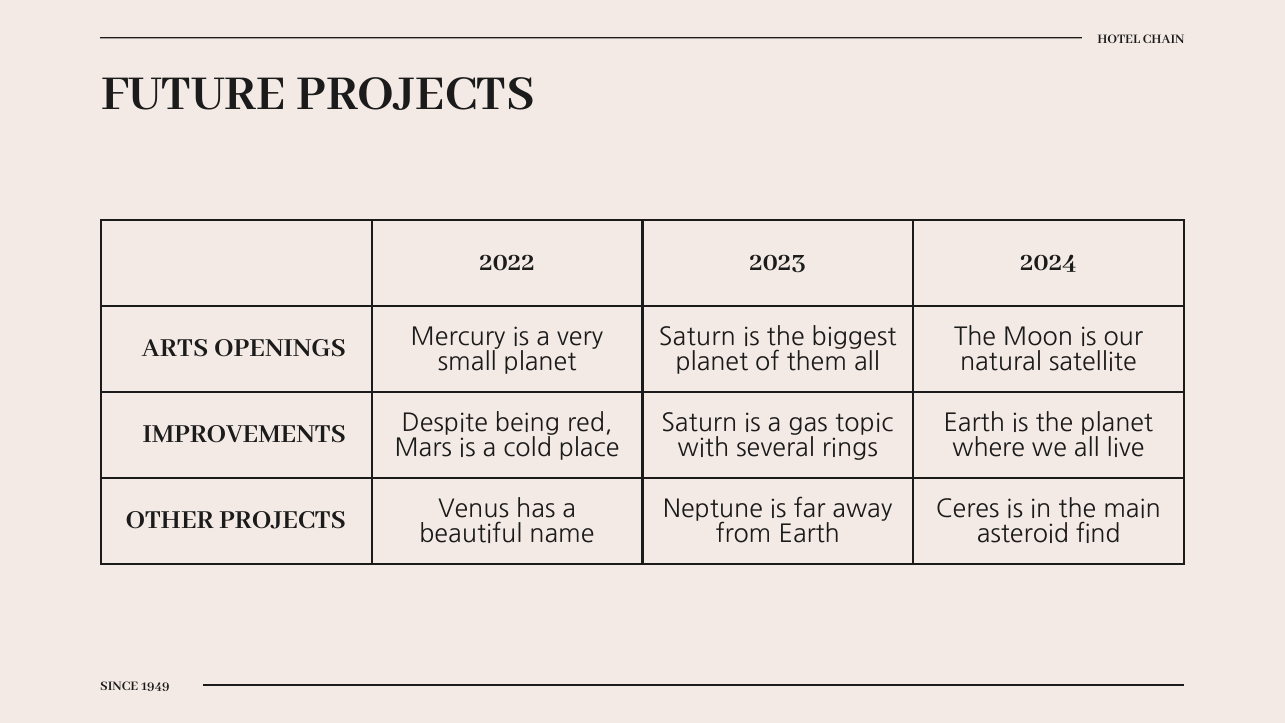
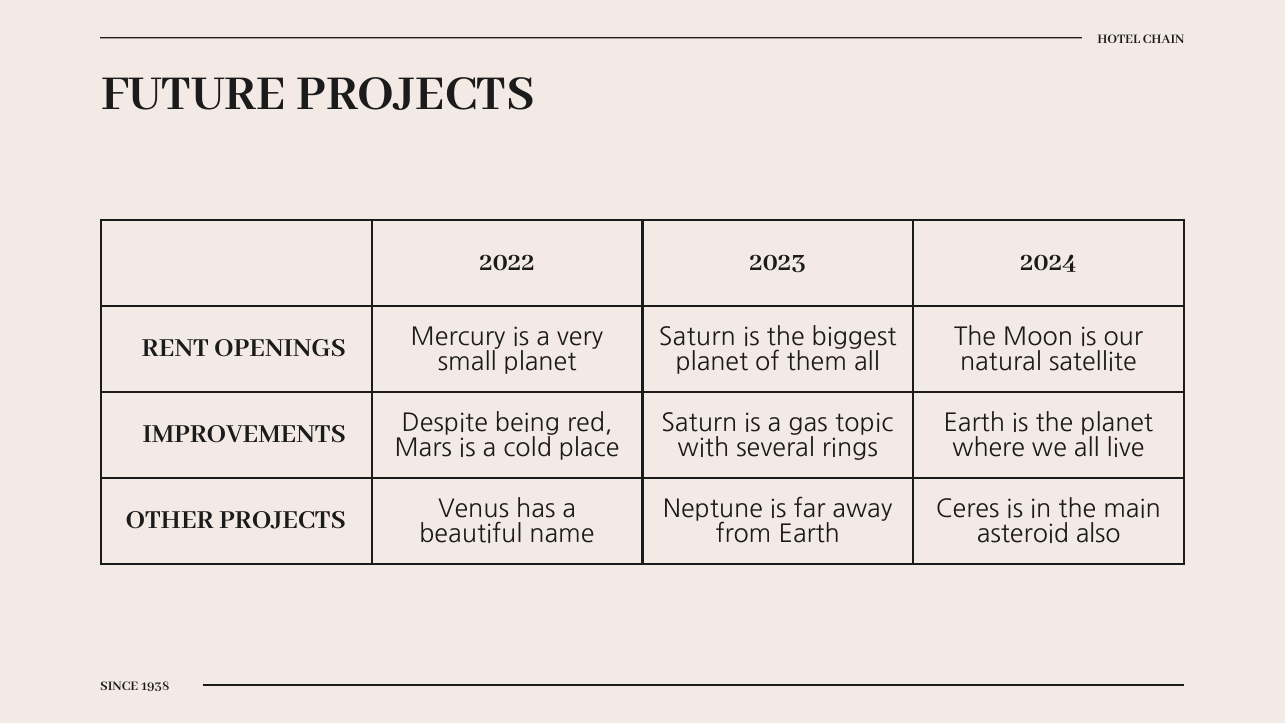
ARTS: ARTS -> RENT
find: find -> also
1949: 1949 -> 1938
